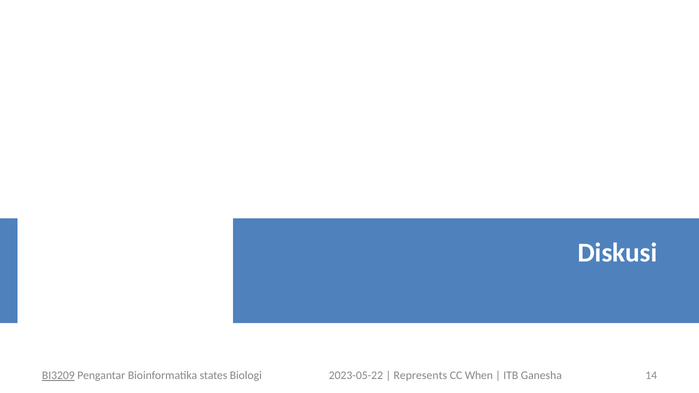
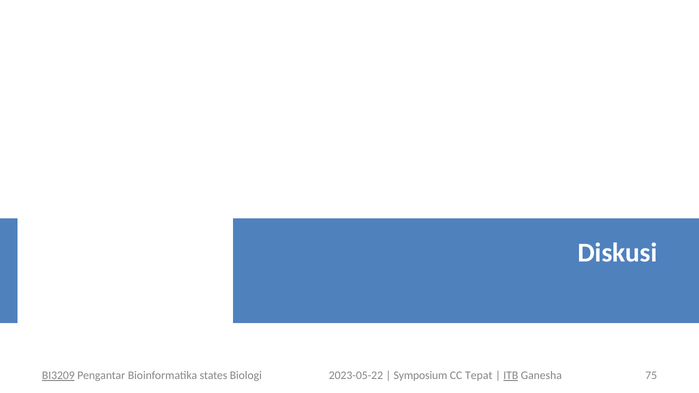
Represents: Represents -> Symposium
When: When -> Tepat
ITB underline: none -> present
14: 14 -> 75
